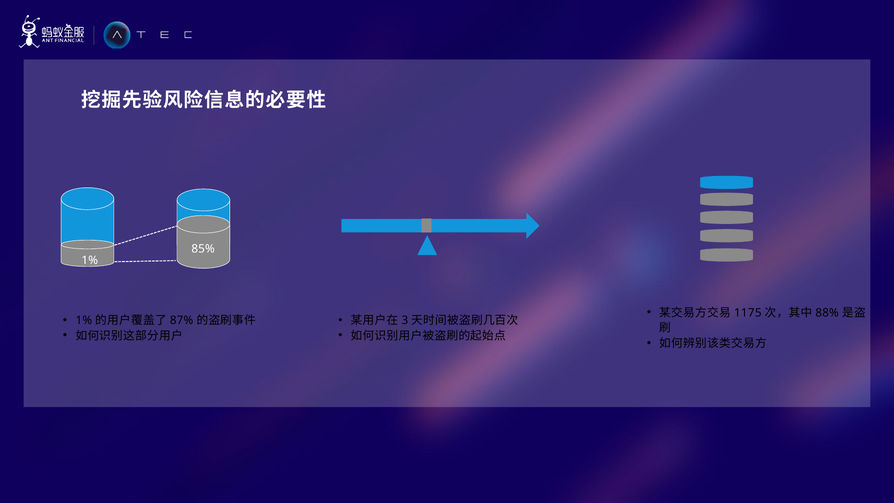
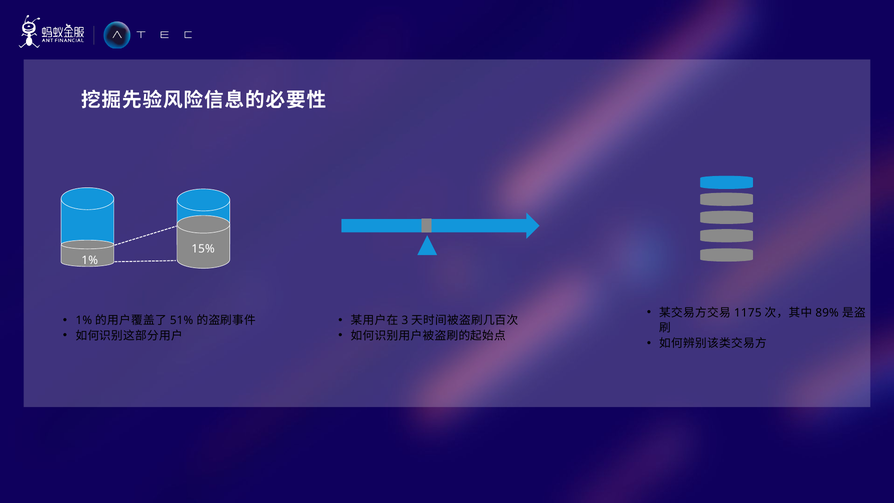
85%: 85% -> 15%
88%: 88% -> 89%
87%: 87% -> 51%
